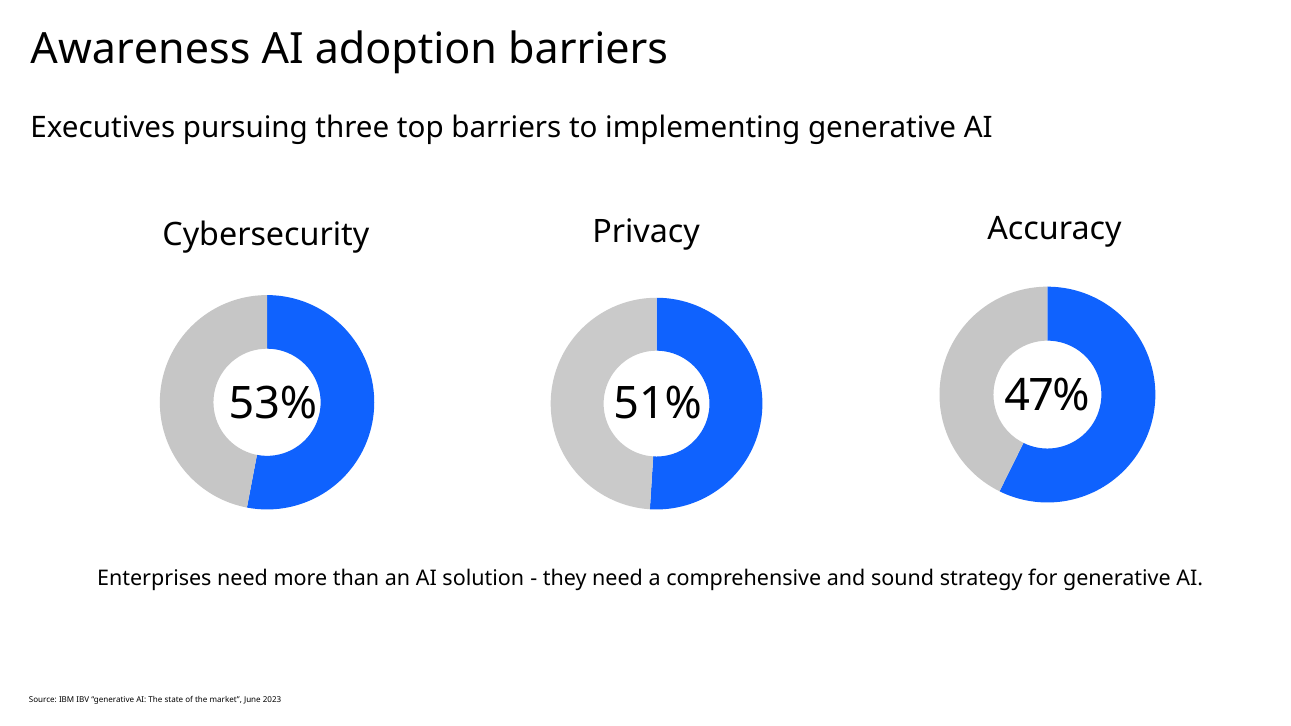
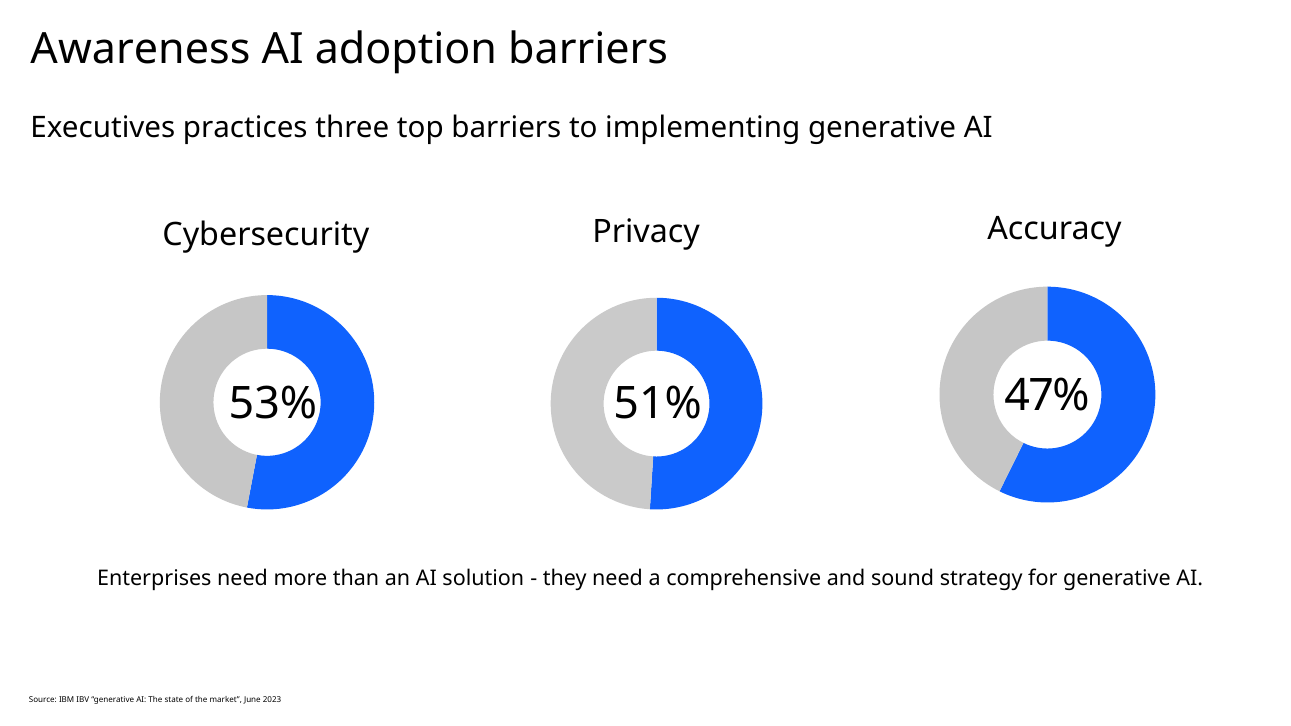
pursuing: pursuing -> practices
